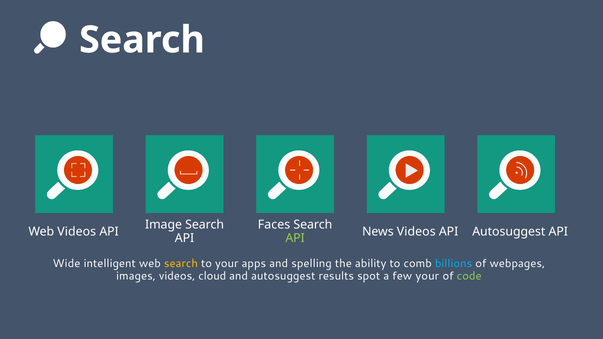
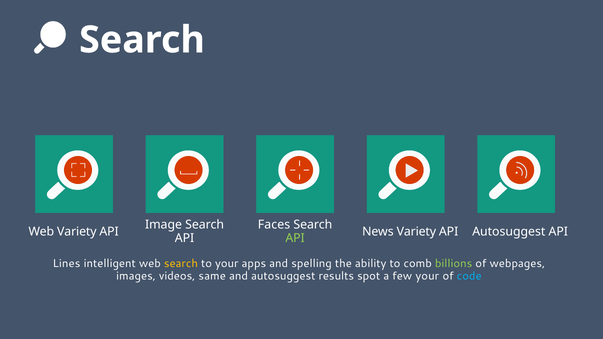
Web Videos: Videos -> Variety
News Videos: Videos -> Variety
Wide: Wide -> Lines
billions colour: light blue -> light green
cloud: cloud -> same
code colour: light green -> light blue
